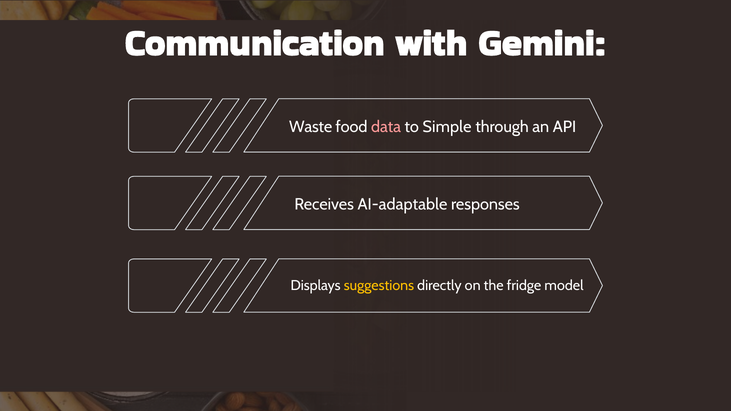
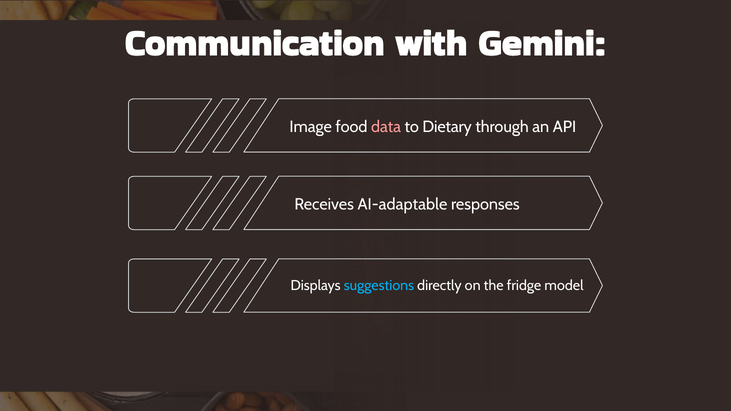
Waste: Waste -> Image
Simple: Simple -> Dietary
suggestions colour: yellow -> light blue
